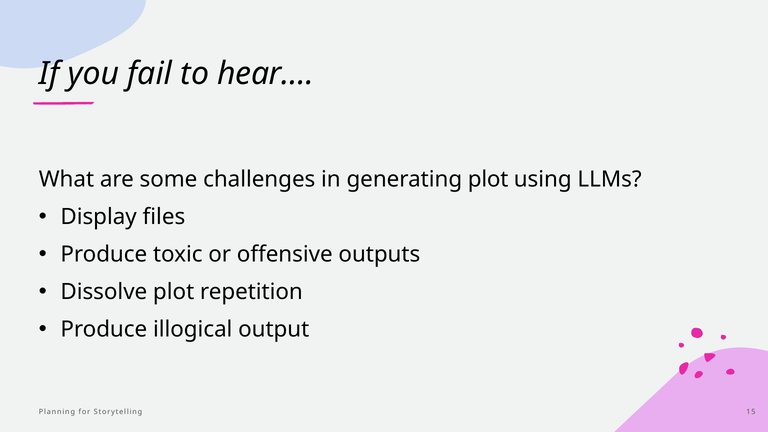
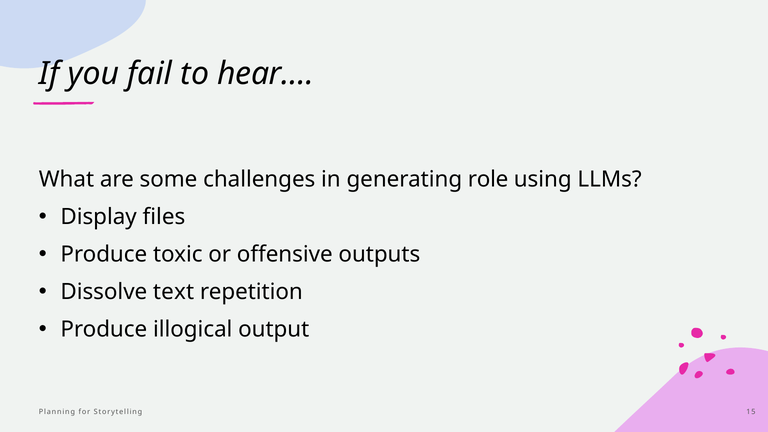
generating plot: plot -> role
Dissolve plot: plot -> text
